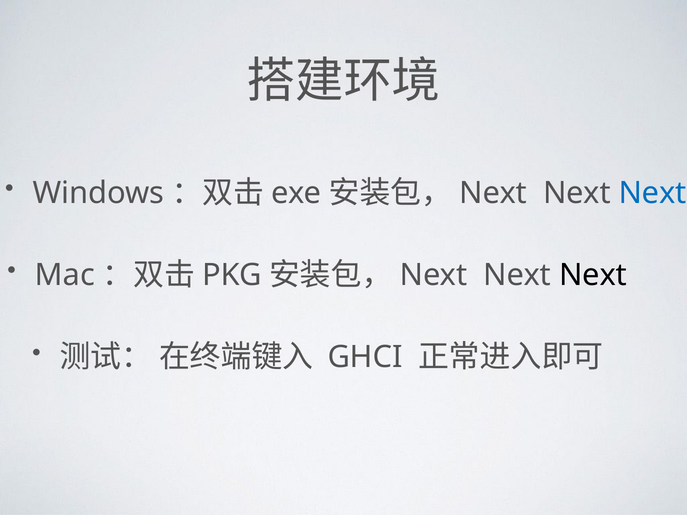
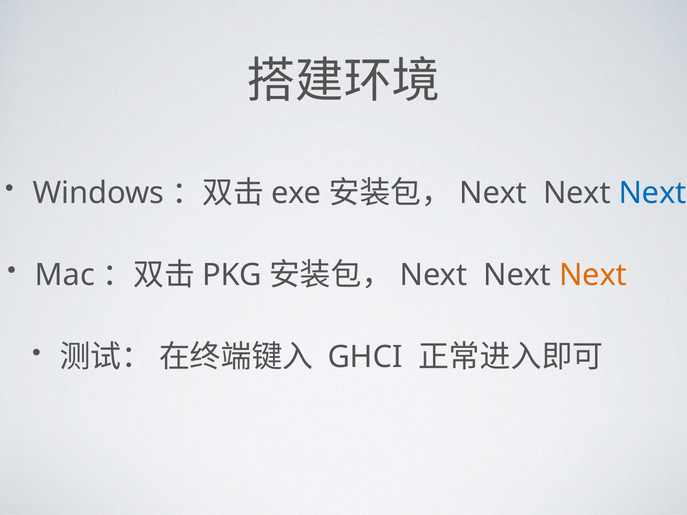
Next at (593, 275) colour: black -> orange
